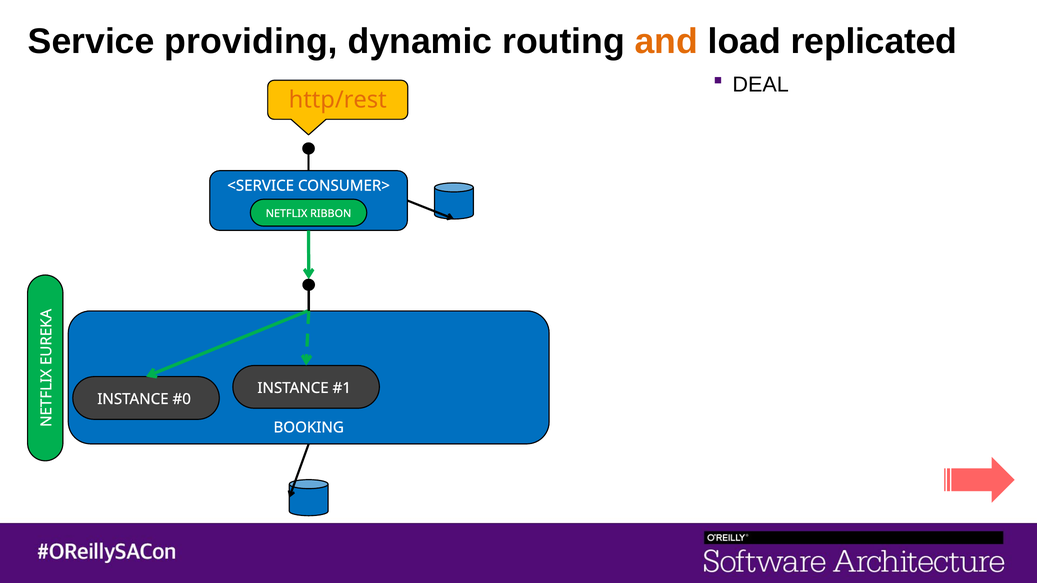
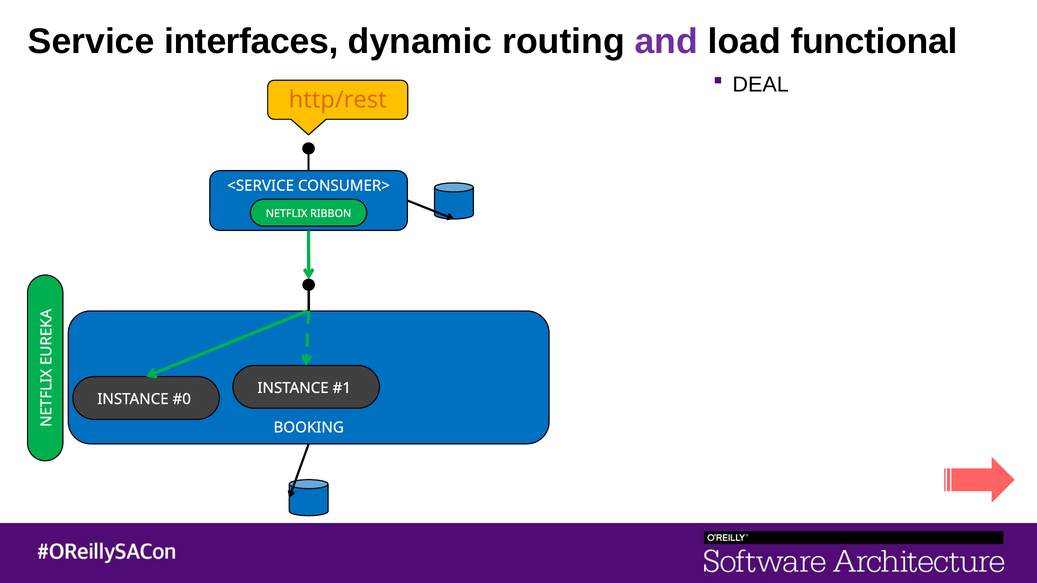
providing: providing -> interfaces
and colour: orange -> purple
replicated: replicated -> functional
